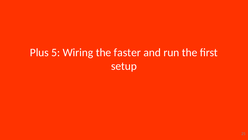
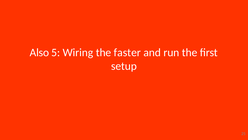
Plus: Plus -> Also
